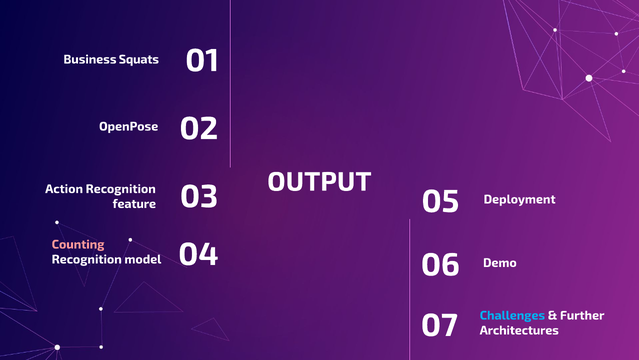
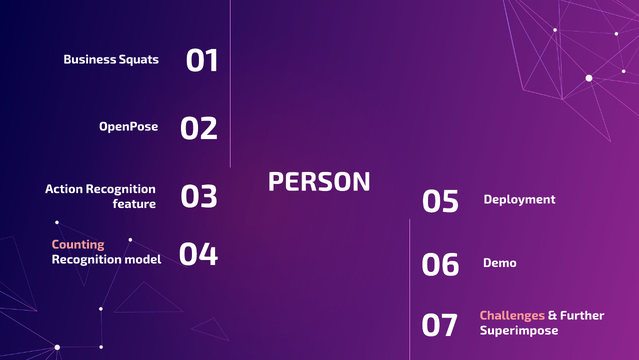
OUTPUT: OUTPUT -> PERSON
Challenges colour: light blue -> pink
Architectures: Architectures -> Superimpose
